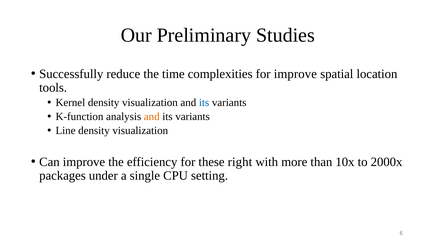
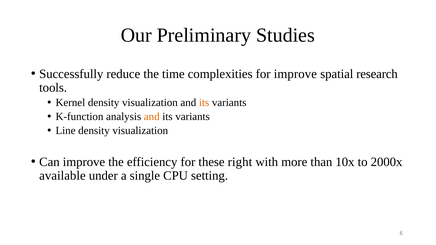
location: location -> research
its at (204, 103) colour: blue -> orange
packages: packages -> available
